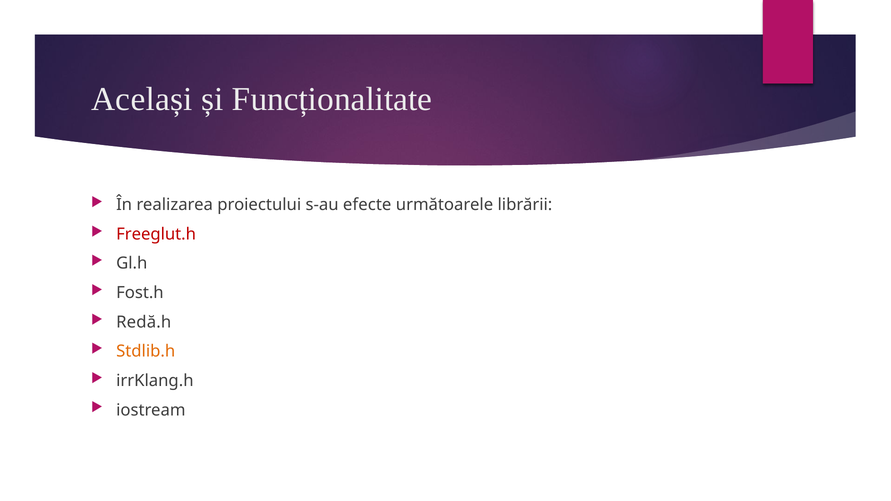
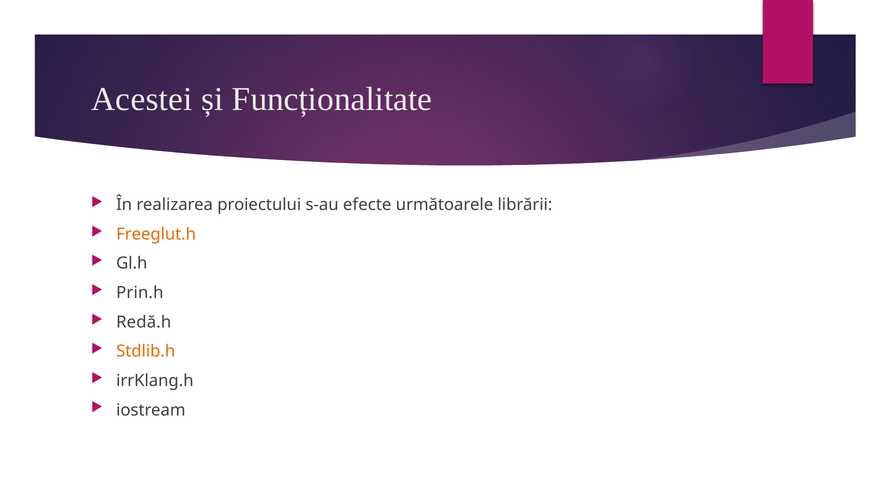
Același: Același -> Acestei
Freeglut.h colour: red -> orange
Fost.h: Fost.h -> Prin.h
